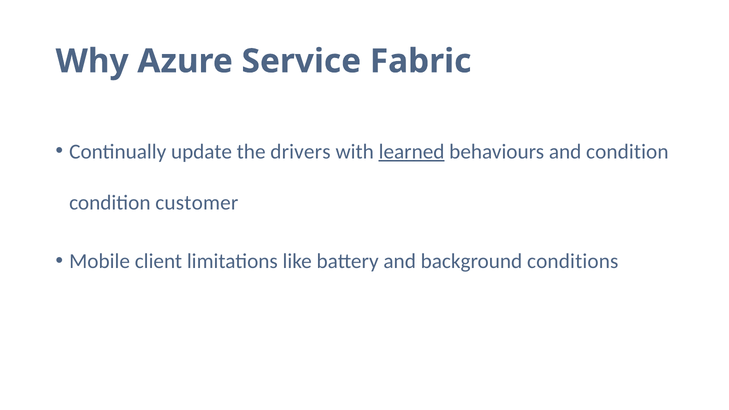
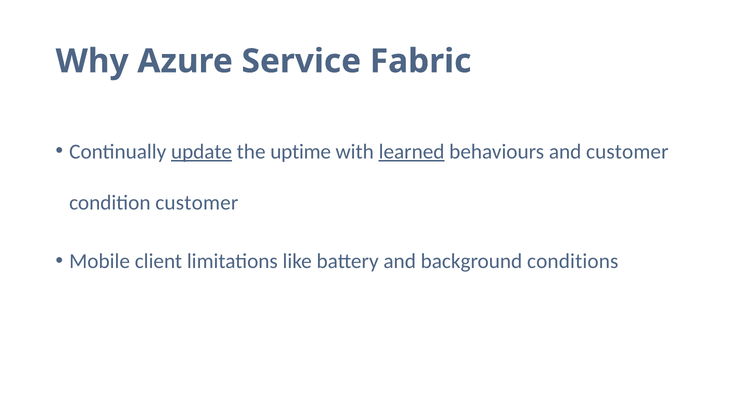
update underline: none -> present
drivers: drivers -> uptime
and condition: condition -> customer
